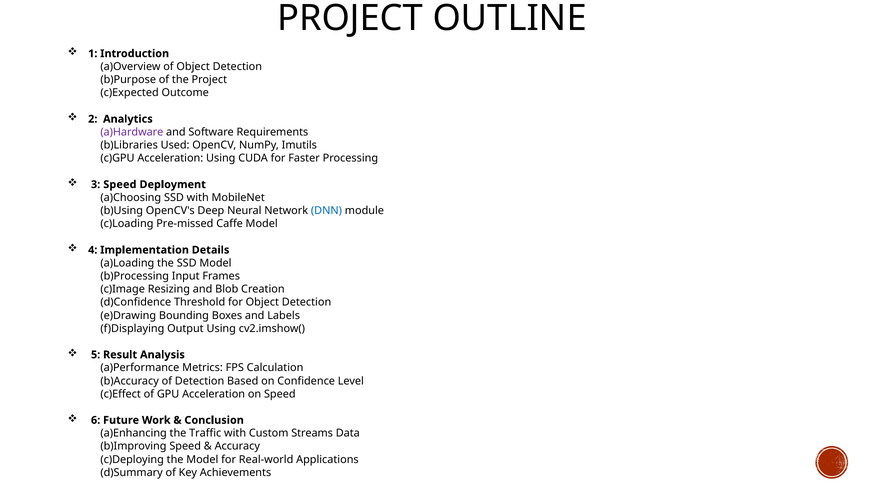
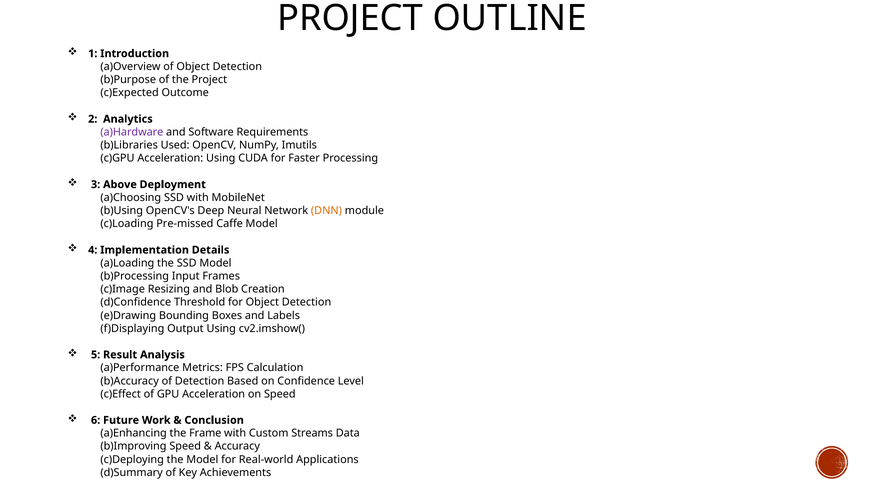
3 Speed: Speed -> Above
DNN colour: blue -> orange
Traffic: Traffic -> Frame
